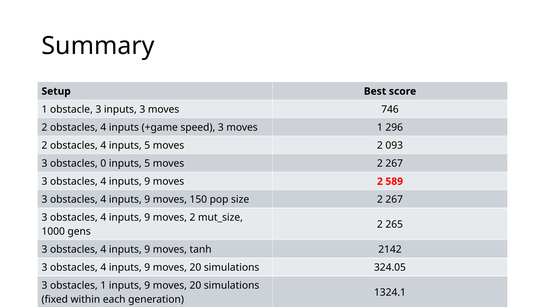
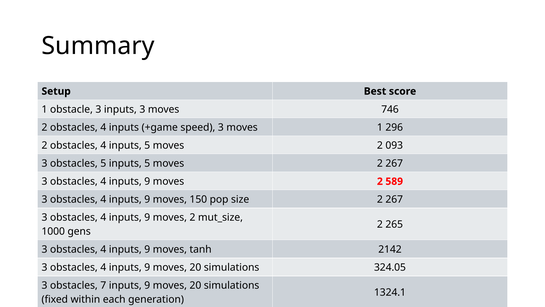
obstacles 0: 0 -> 5
obstacles 1: 1 -> 7
